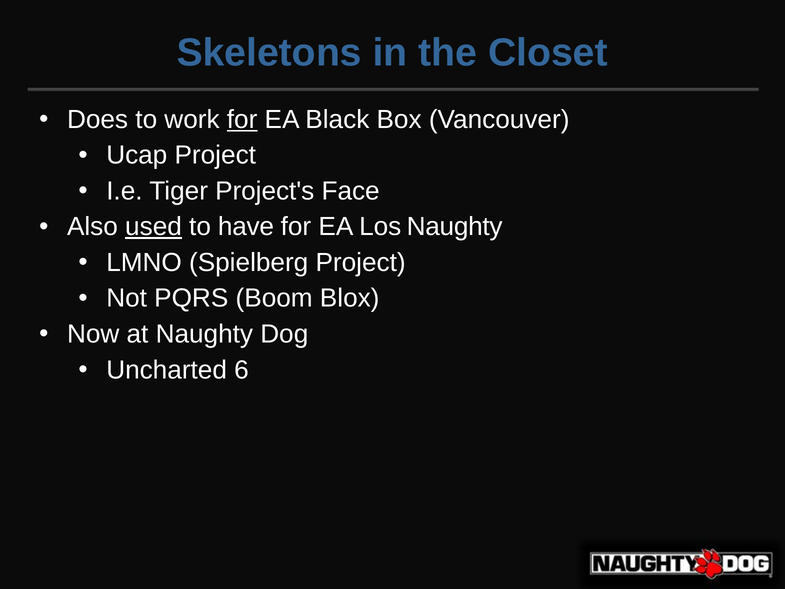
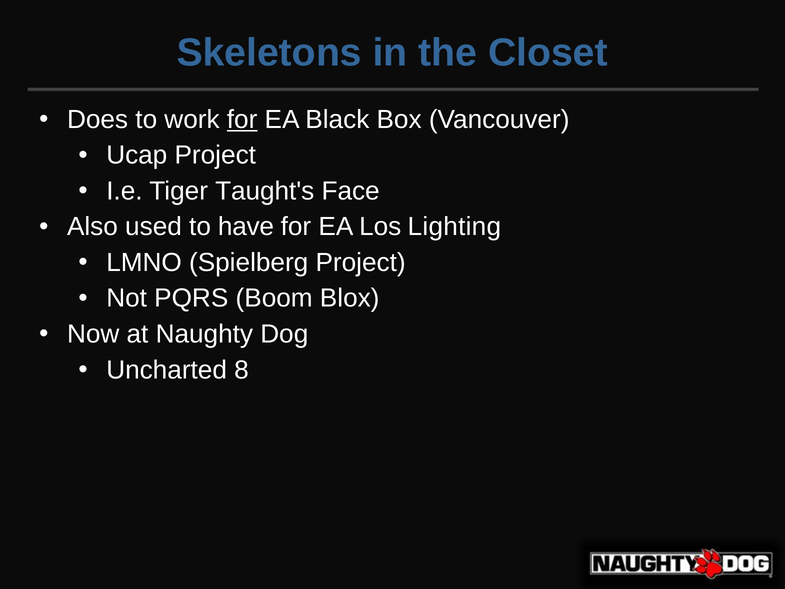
Project's: Project's -> Taught's
used underline: present -> none
Los Naughty: Naughty -> Lighting
6: 6 -> 8
